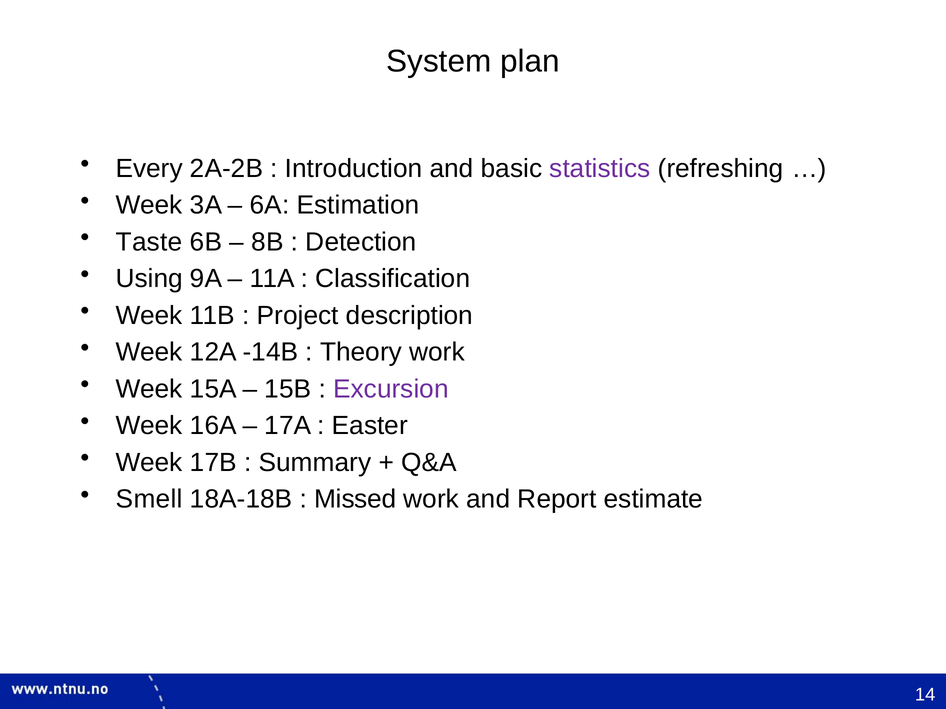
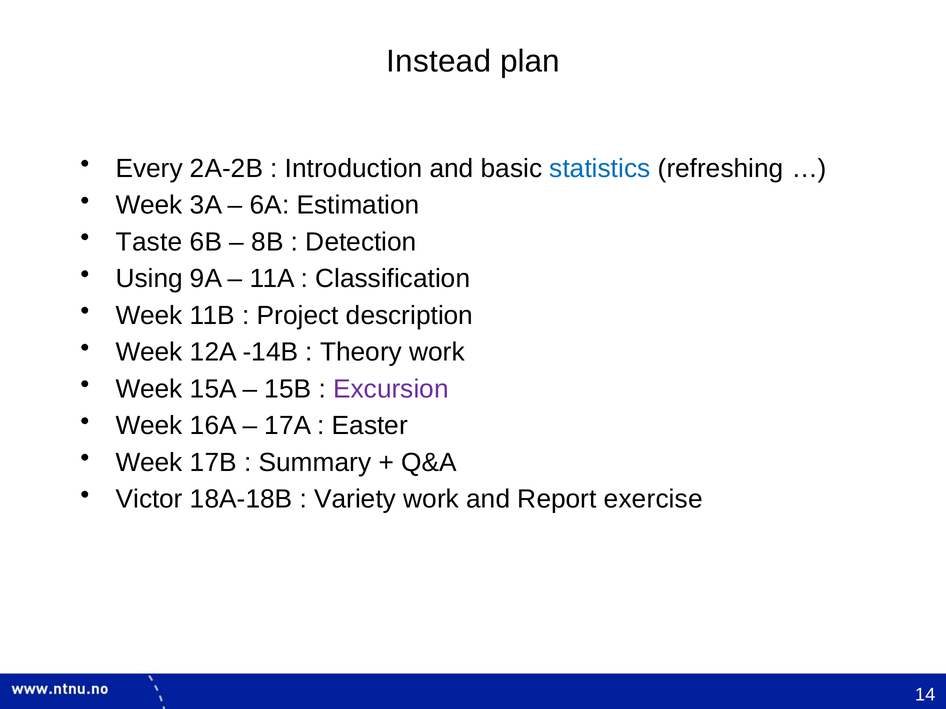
System: System -> Instead
statistics colour: purple -> blue
Smell: Smell -> Victor
Missed: Missed -> Variety
estimate: estimate -> exercise
